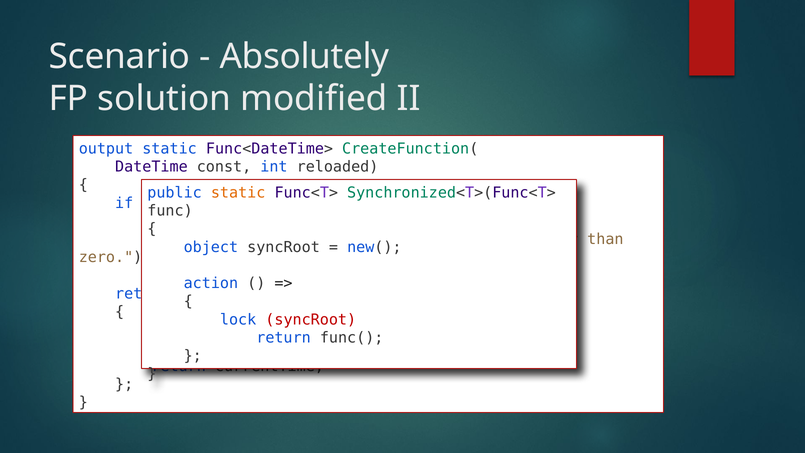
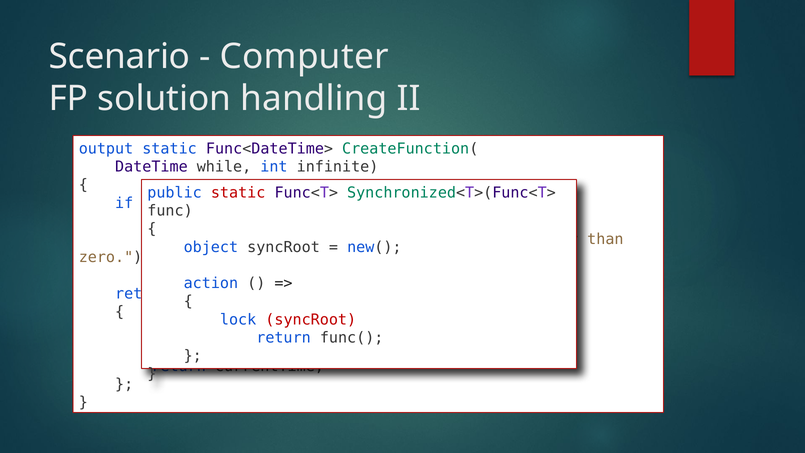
Absolutely: Absolutely -> Computer
modified: modified -> handling
const: const -> while
reloaded: reloaded -> infinite
static at (238, 193) colour: orange -> red
